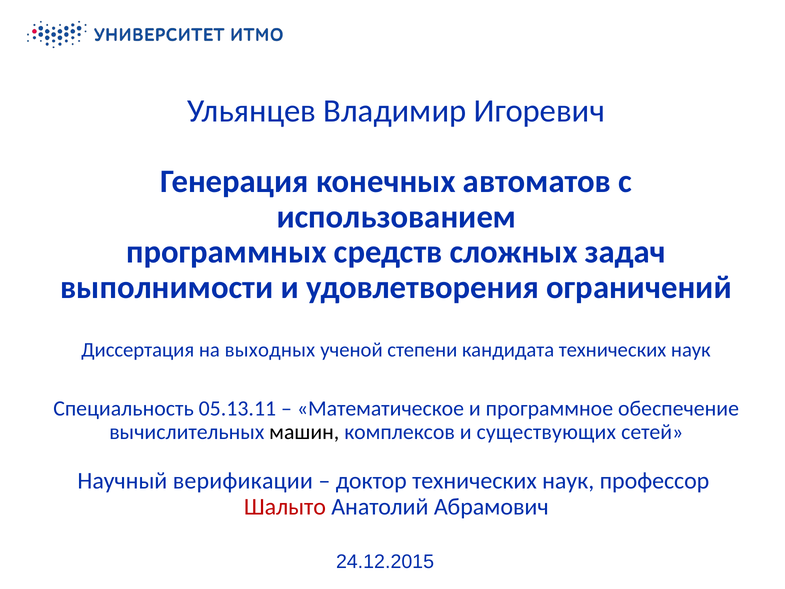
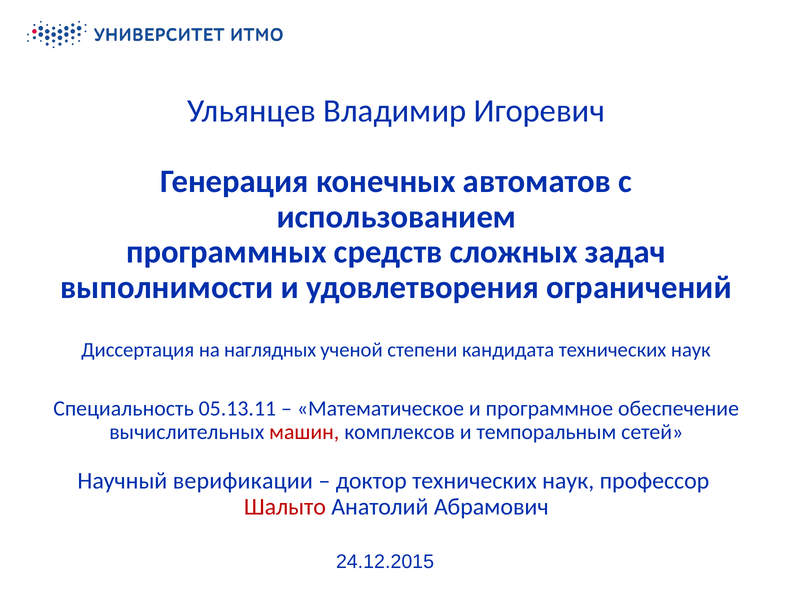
выходных: выходных -> наглядных
машин colour: black -> red
существующих: существующих -> темпоральным
